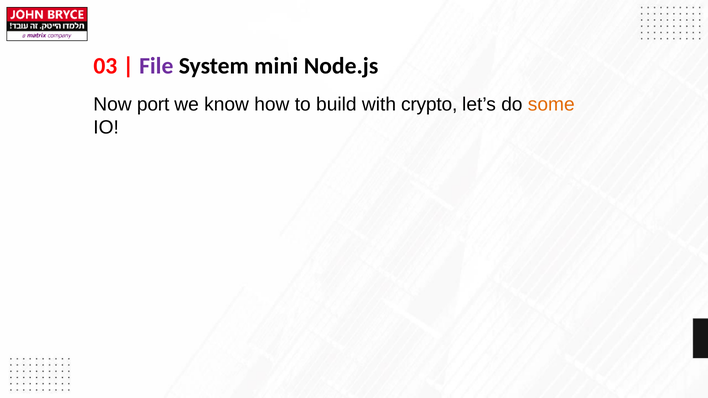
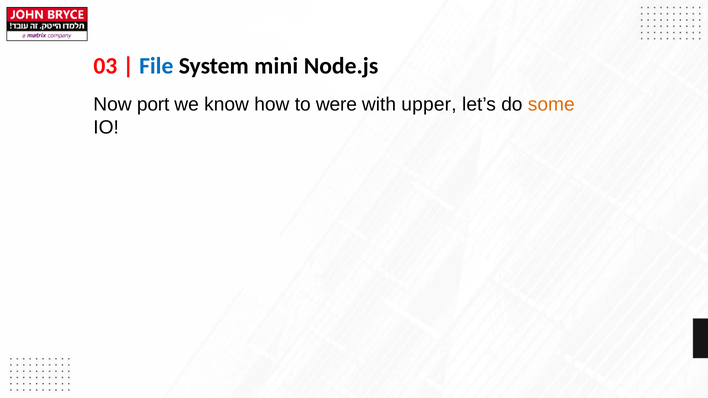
File colour: purple -> blue
build: build -> were
crypto: crypto -> upper
